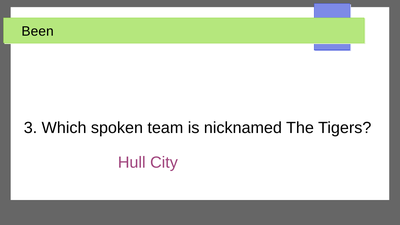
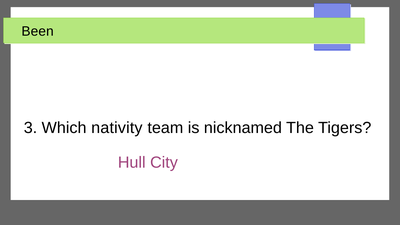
spoken: spoken -> nativity
